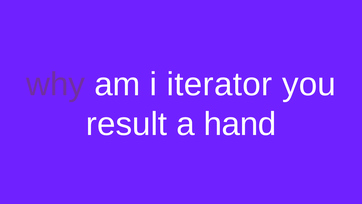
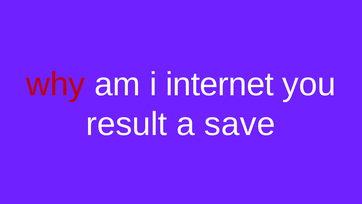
why colour: purple -> red
iterator: iterator -> internet
hand: hand -> save
